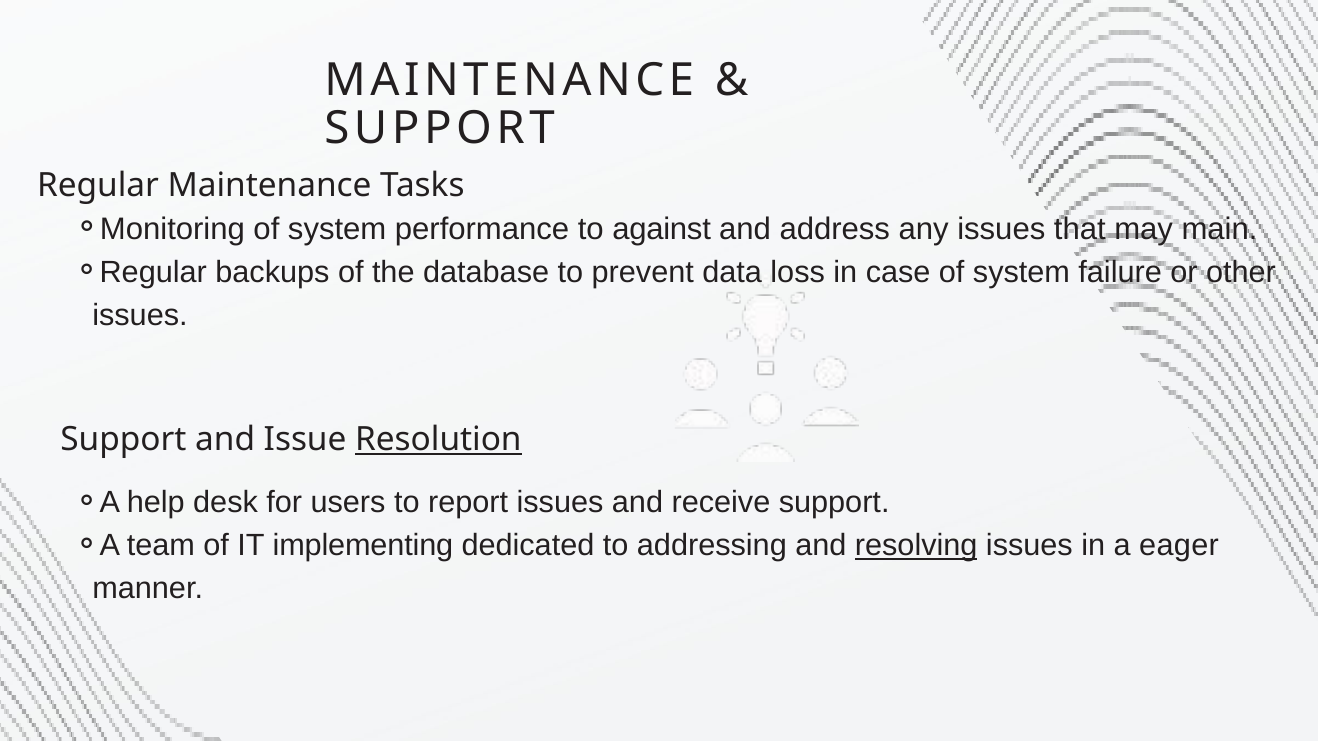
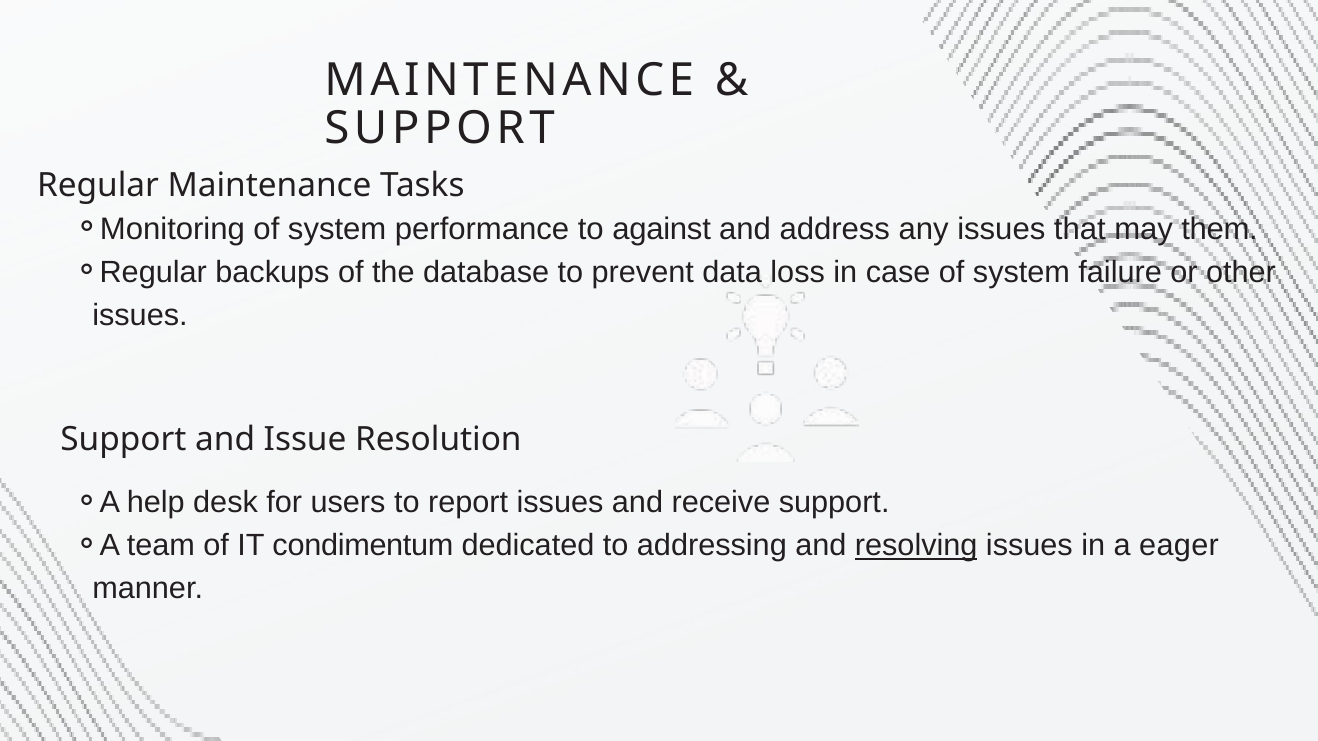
main: main -> them
Resolution underline: present -> none
implementing: implementing -> condimentum
